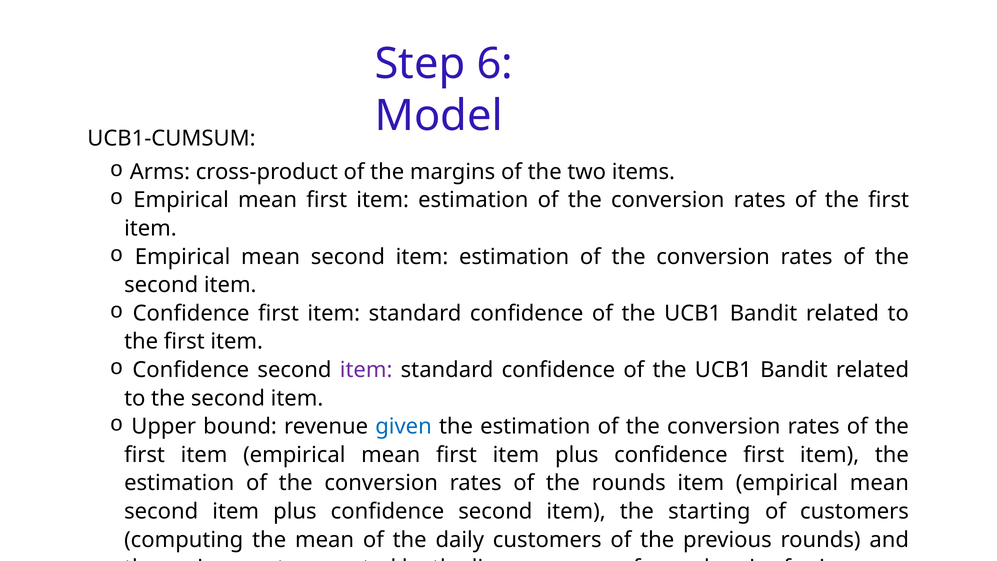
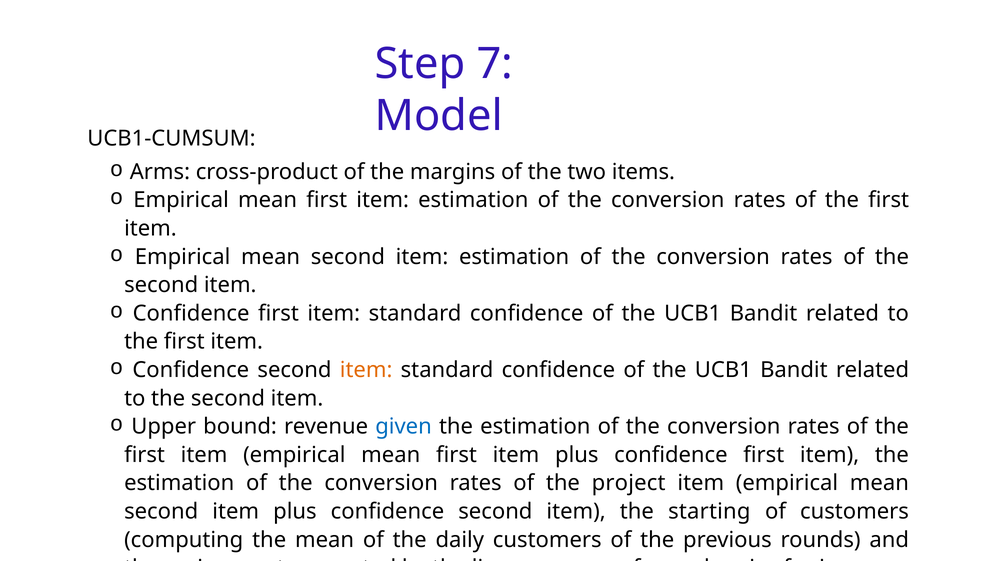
6: 6 -> 7
item at (366, 370) colour: purple -> orange
the rounds: rounds -> project
